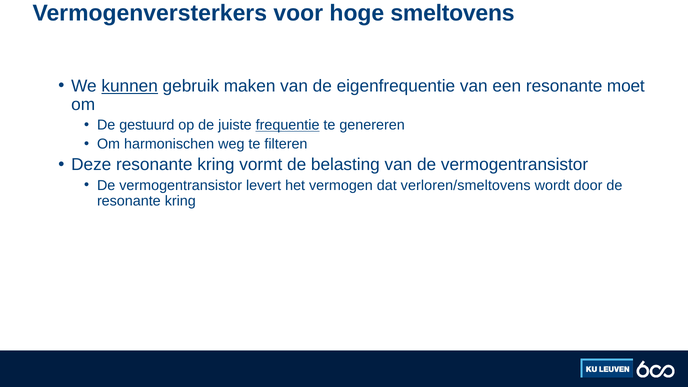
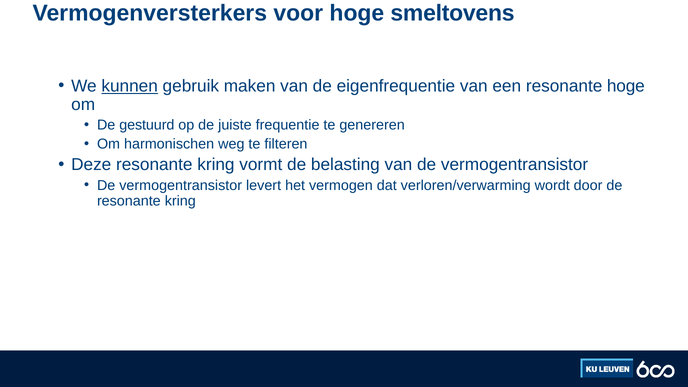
resonante moet: moet -> hoge
frequentie underline: present -> none
verloren/smeltovens: verloren/smeltovens -> verloren/verwarming
